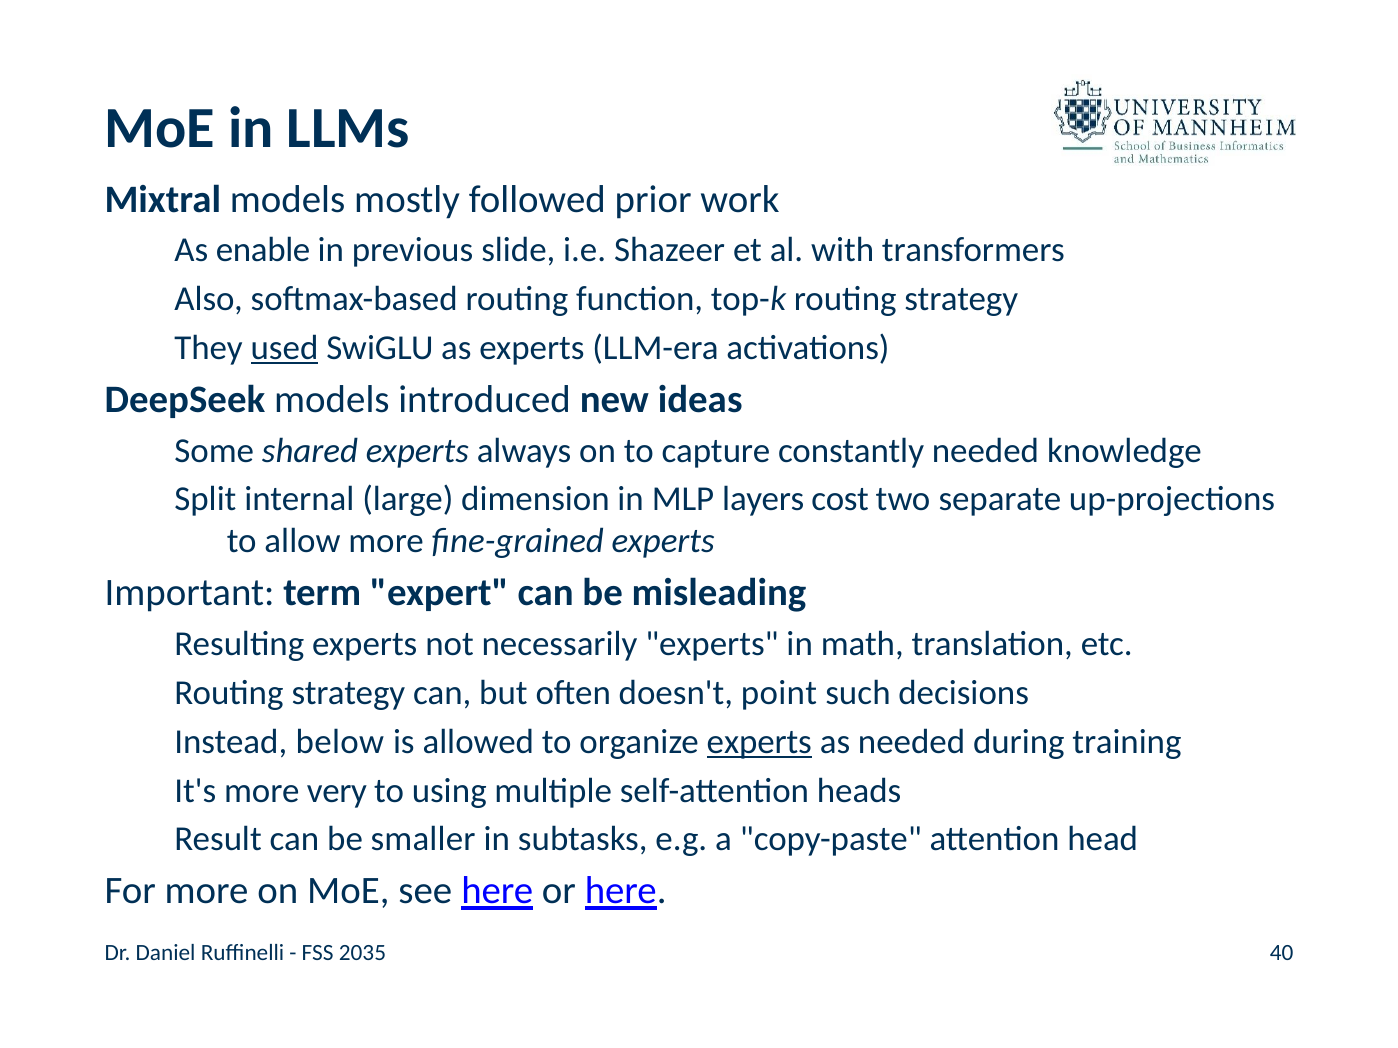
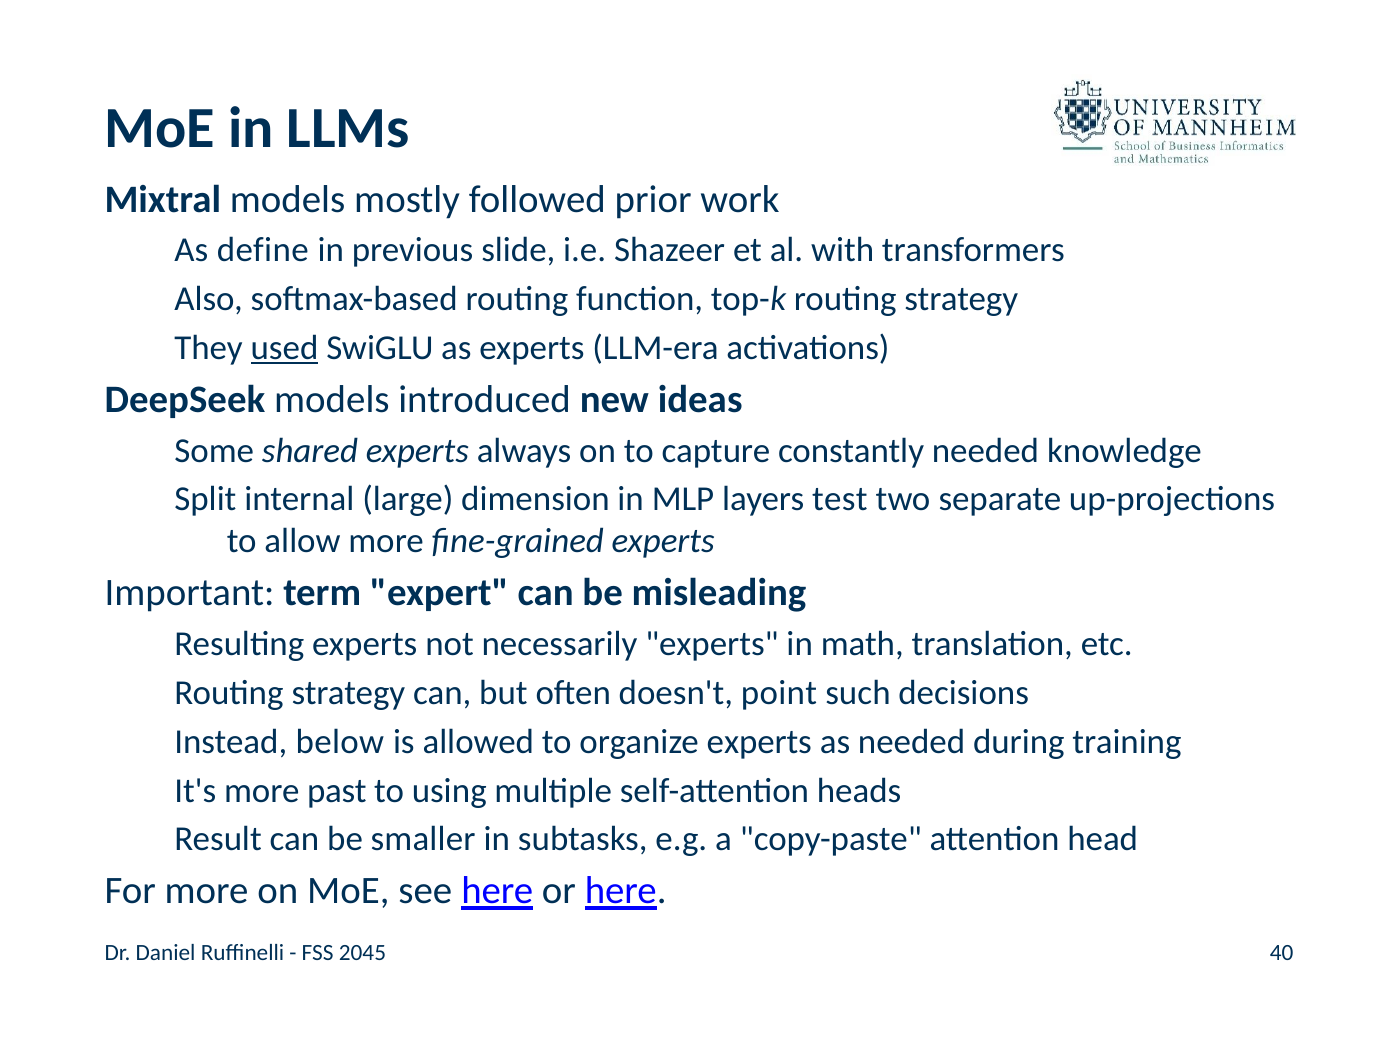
enable: enable -> define
cost: cost -> test
experts at (759, 742) underline: present -> none
very: very -> past
2035: 2035 -> 2045
